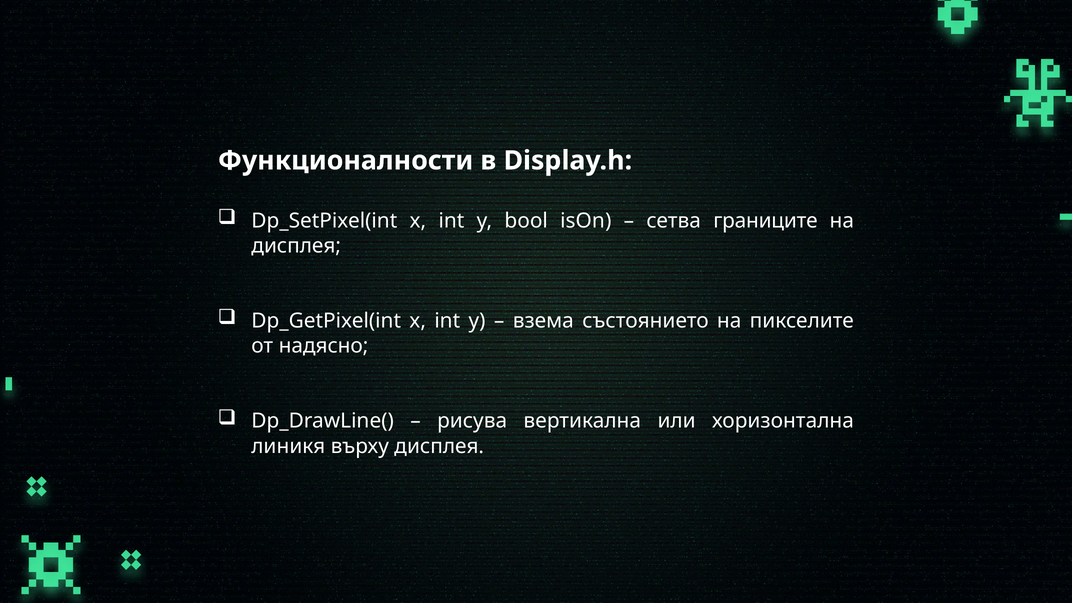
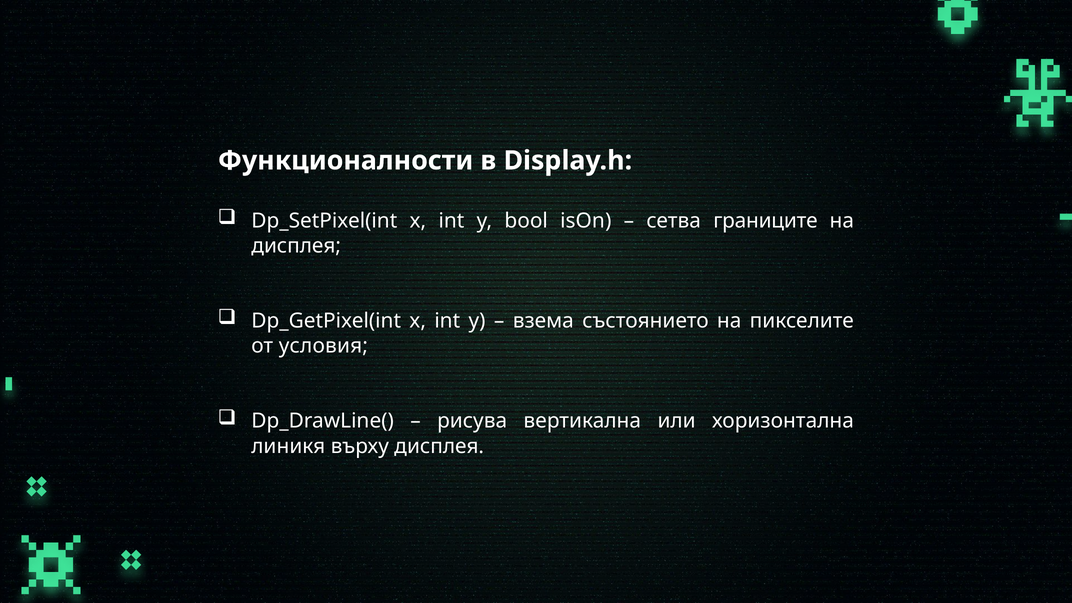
надясно: надясно -> условия
